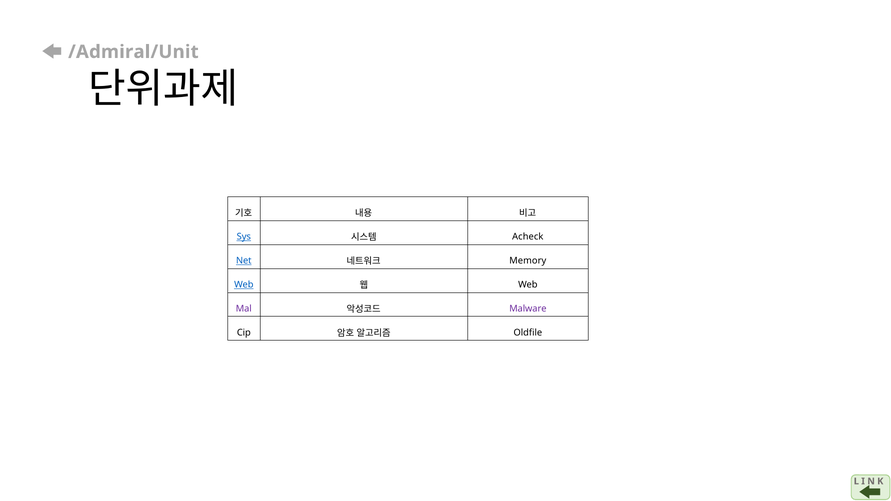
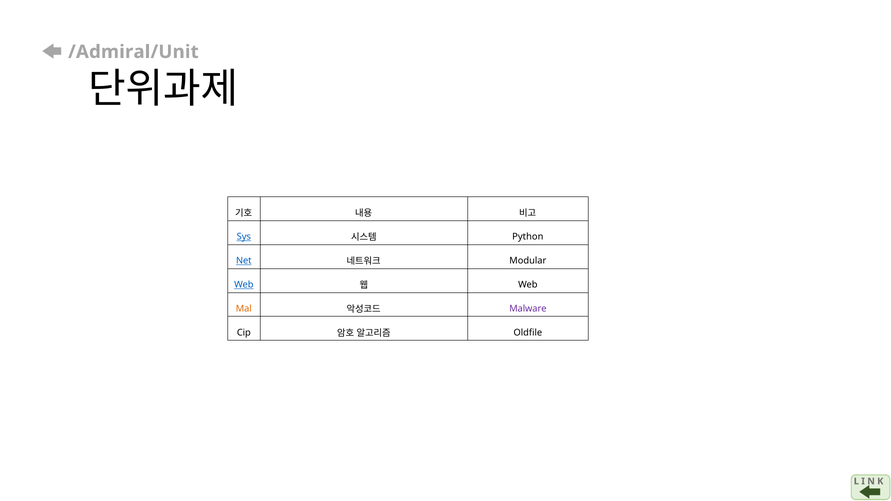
Acheck: Acheck -> Python
Memory: Memory -> Modular
Mal colour: purple -> orange
